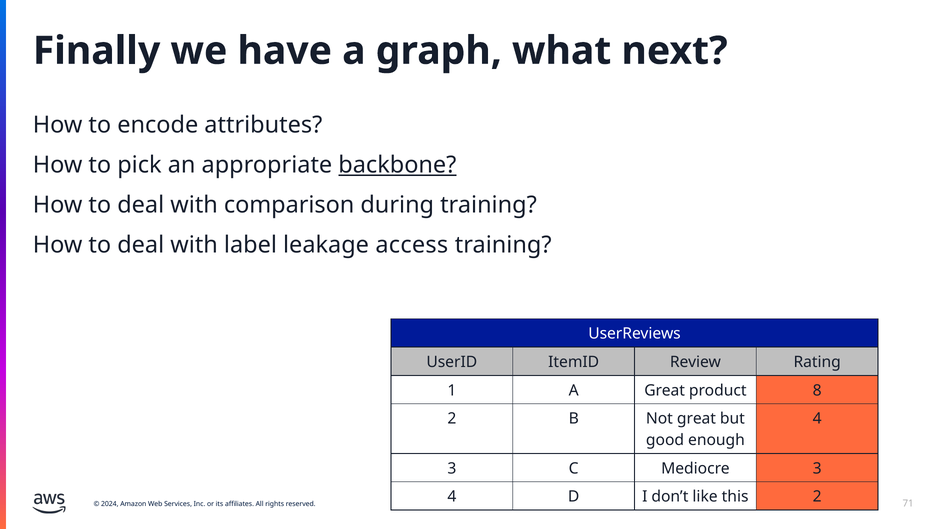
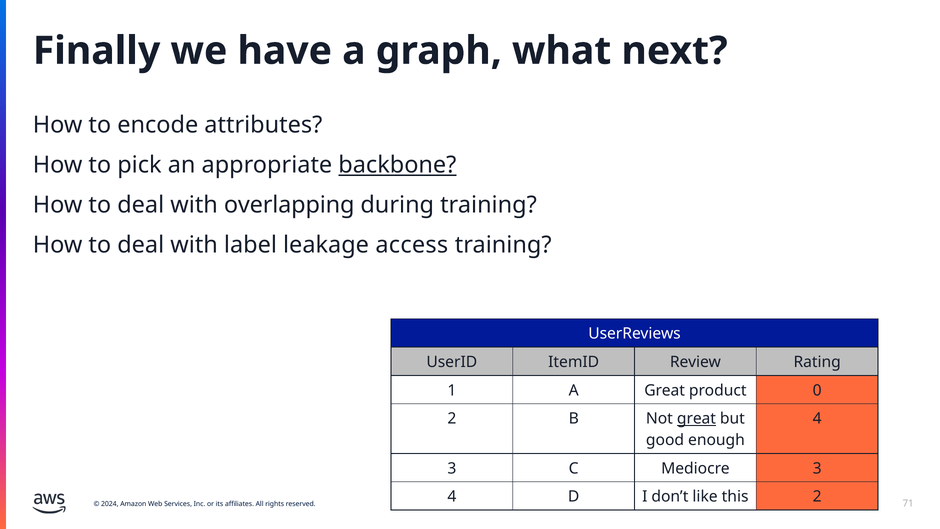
comparison: comparison -> overlapping
8: 8 -> 0
great at (696, 419) underline: none -> present
